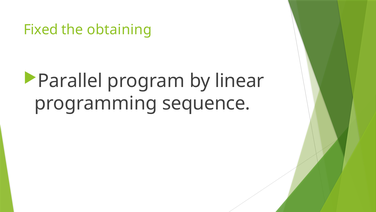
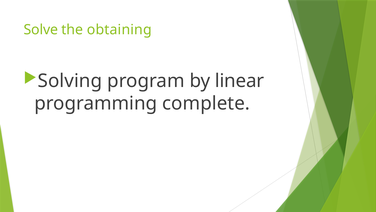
Fixed: Fixed -> Solve
Parallel: Parallel -> Solving
sequence: sequence -> complete
